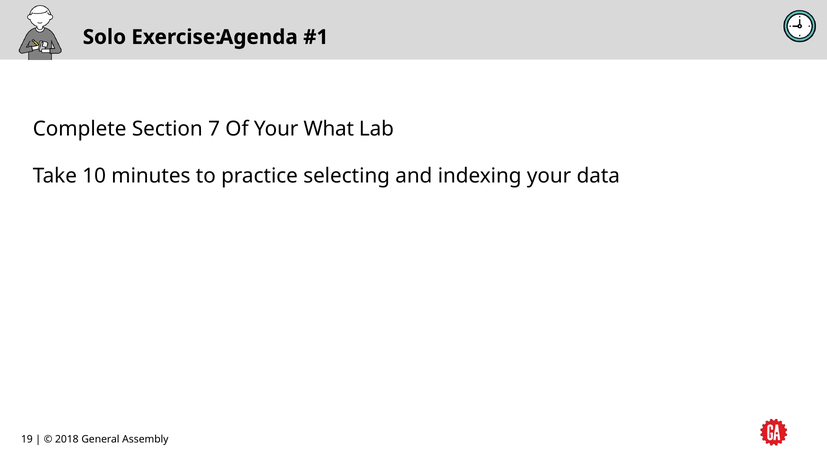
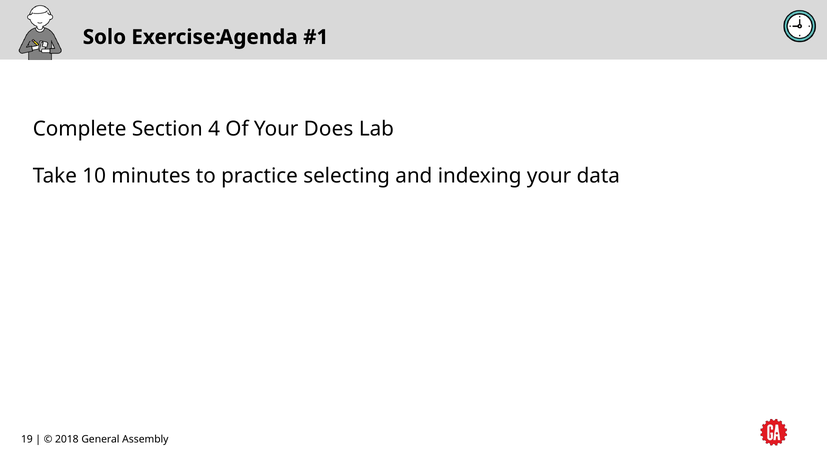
7: 7 -> 4
What: What -> Does
